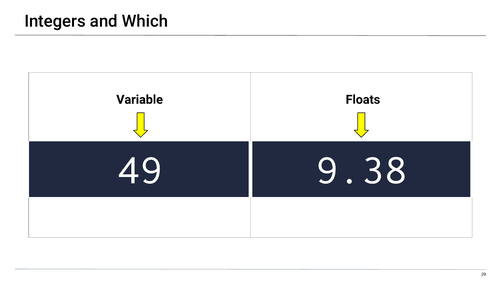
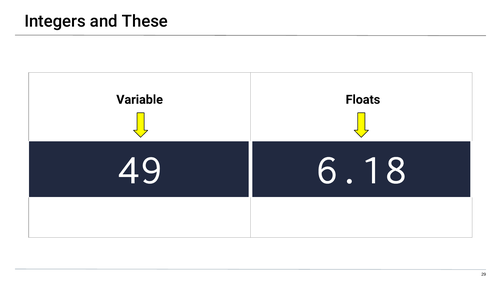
Which: Which -> These
9.38: 9.38 -> 6.18
